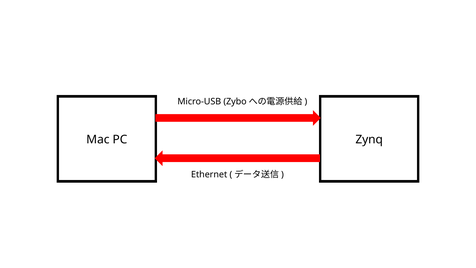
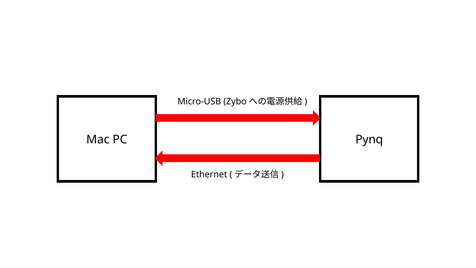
Zynq: Zynq -> Pynq
